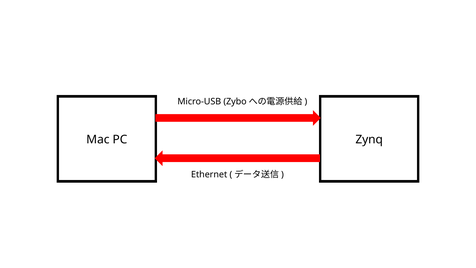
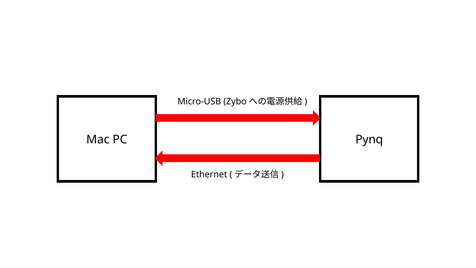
Zynq: Zynq -> Pynq
